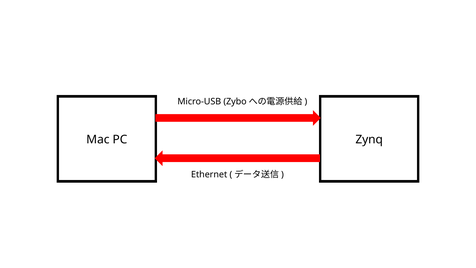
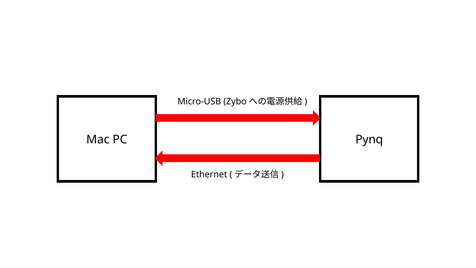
Zynq: Zynq -> Pynq
